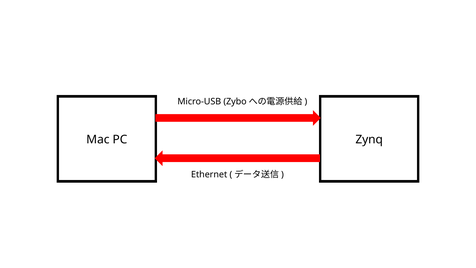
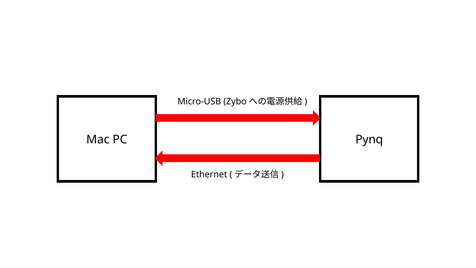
Zynq: Zynq -> Pynq
